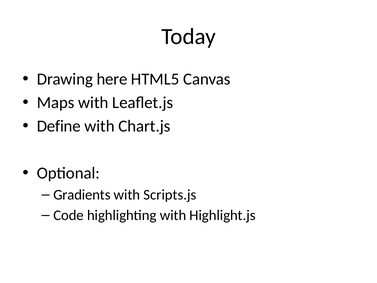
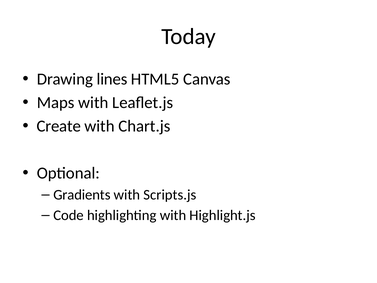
here: here -> lines
Define: Define -> Create
